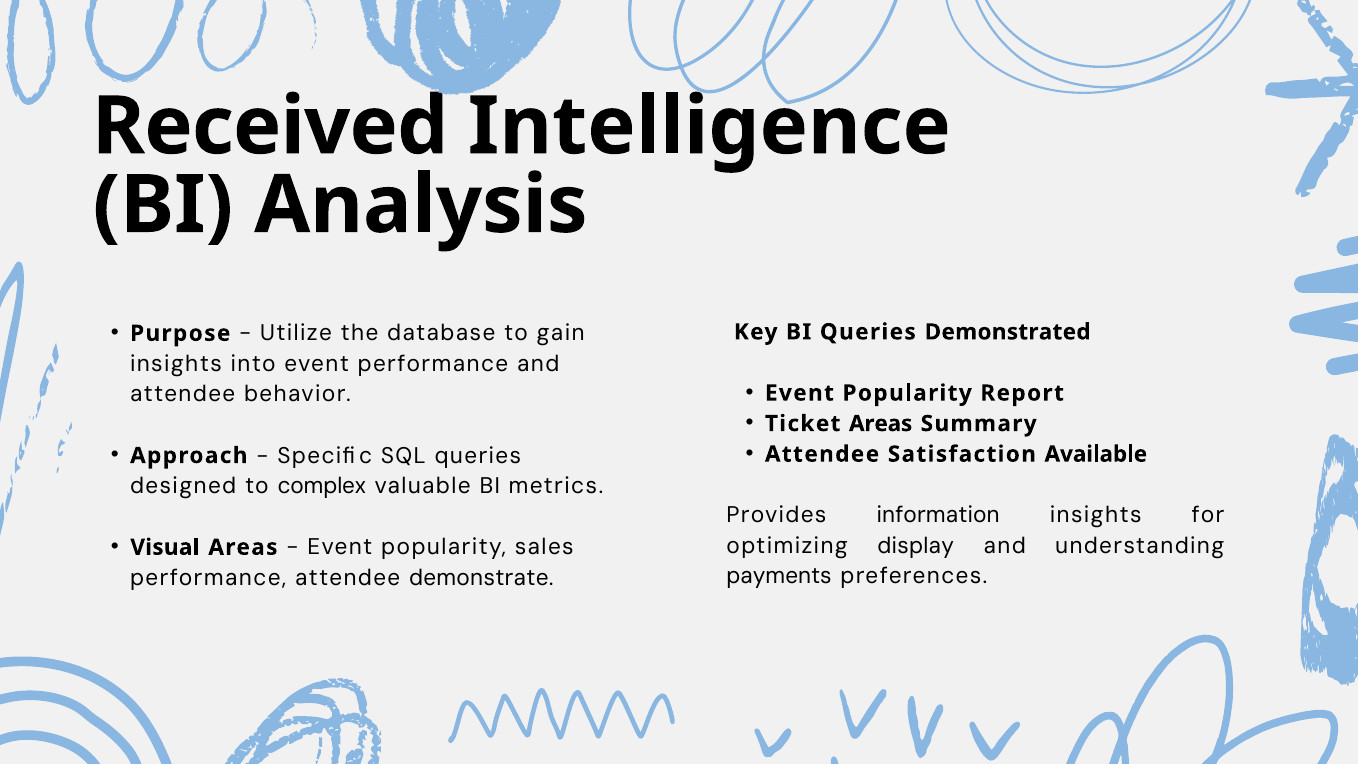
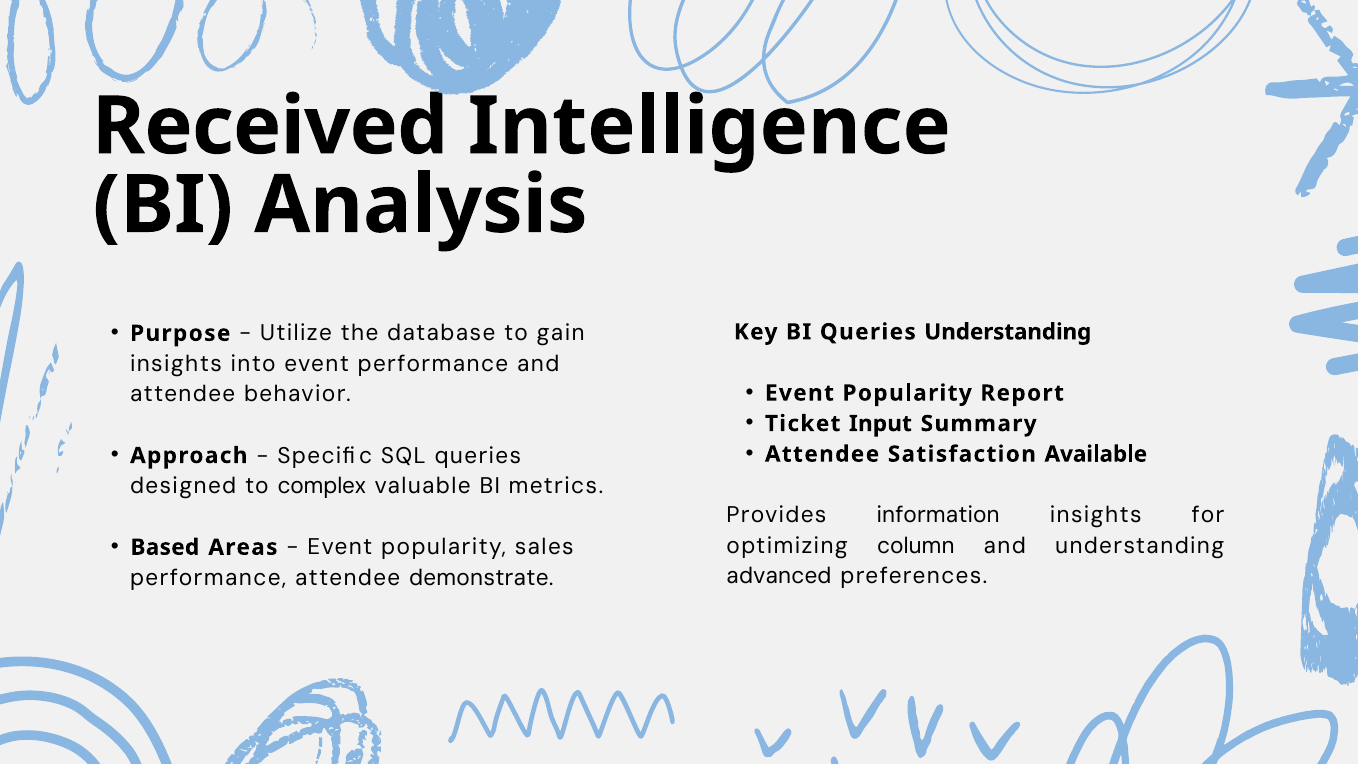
Queries Demonstrated: Demonstrated -> Understanding
Ticket Areas: Areas -> Input
Visual: Visual -> Based
display: display -> column
payments: payments -> advanced
